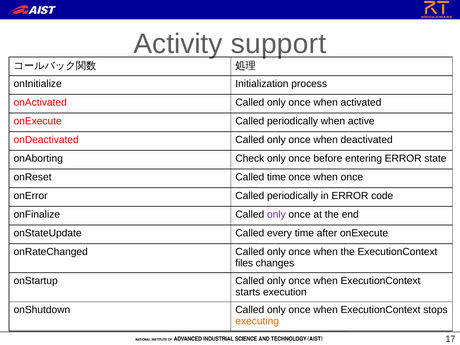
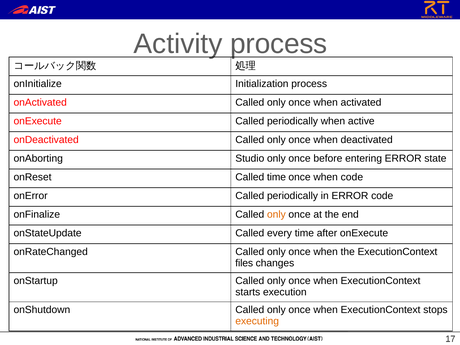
Activity support: support -> process
Check: Check -> Studio
when once: once -> code
only at (276, 214) colour: purple -> orange
